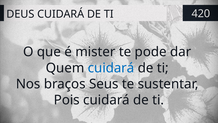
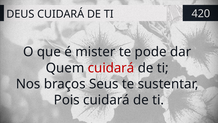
cuidará at (111, 68) colour: blue -> red
